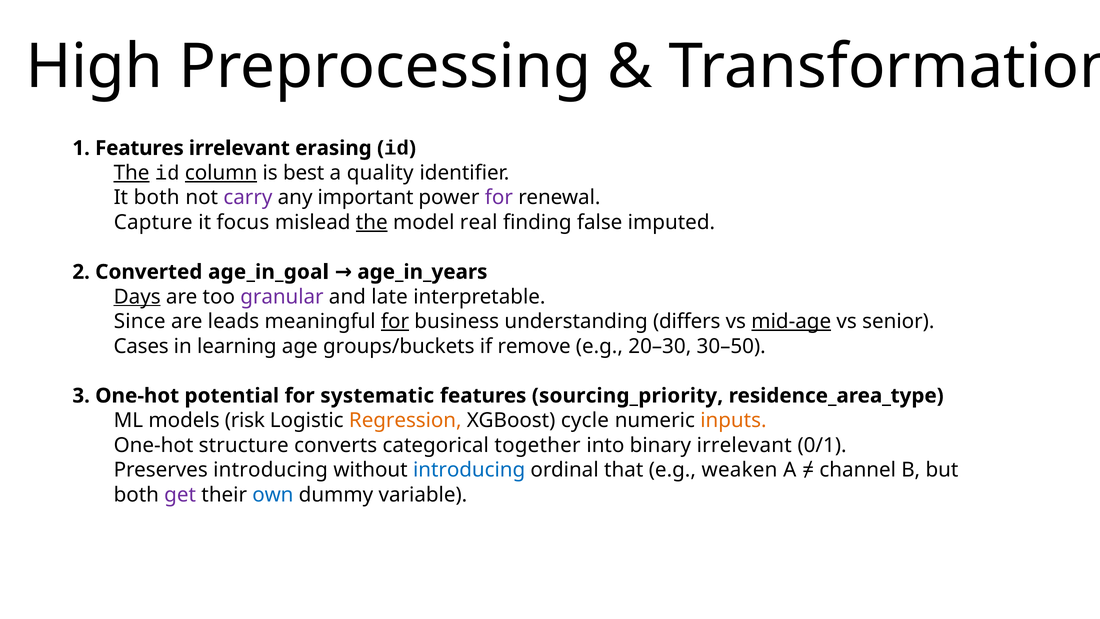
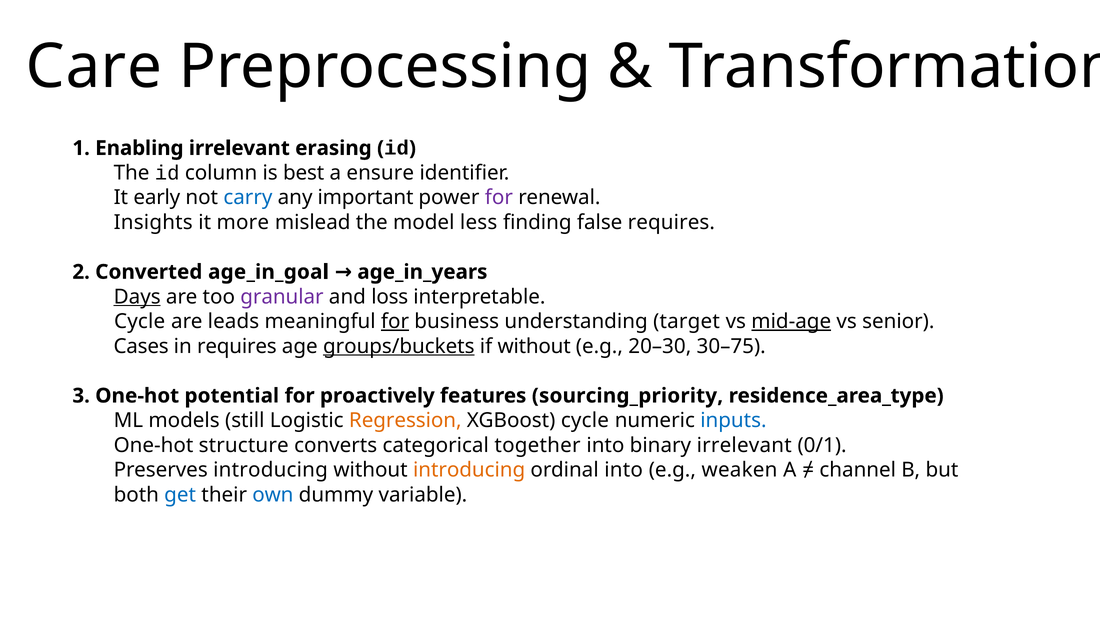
High: High -> Care
1 Features: Features -> Enabling
The at (132, 173) underline: present -> none
column underline: present -> none
quality: quality -> ensure
It both: both -> early
carry colour: purple -> blue
Capture: Capture -> Insights
focus: focus -> more
the at (372, 222) underline: present -> none
real: real -> less
false imputed: imputed -> requires
late: late -> loss
Since at (140, 321): Since -> Cycle
differs: differs -> target
in learning: learning -> requires
groups/buckets underline: none -> present
if remove: remove -> without
30–50: 30–50 -> 30–75
systematic: systematic -> proactively
risk: risk -> still
inputs colour: orange -> blue
introducing at (469, 470) colour: blue -> orange
ordinal that: that -> into
get colour: purple -> blue
